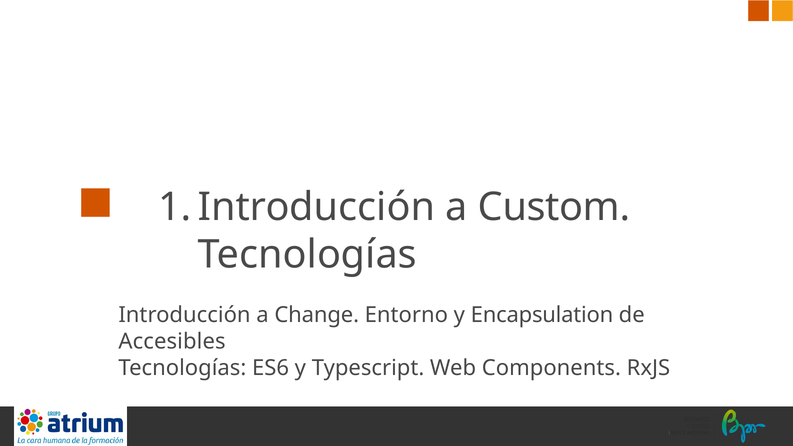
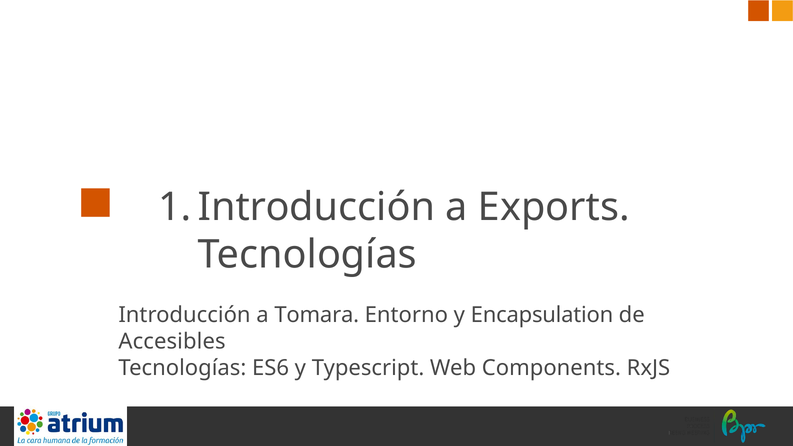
Custom: Custom -> Exports
Change: Change -> Tomara
